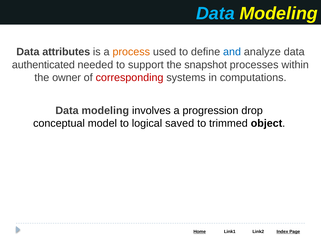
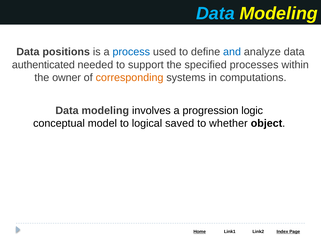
attributes: attributes -> positions
process colour: orange -> blue
snapshot: snapshot -> specified
corresponding colour: red -> orange
drop: drop -> logic
trimmed: trimmed -> whether
